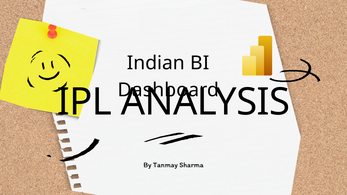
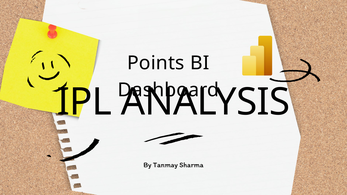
Indian: Indian -> Points
